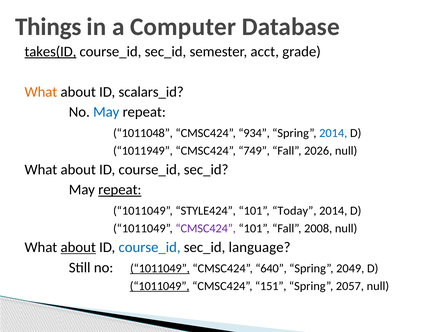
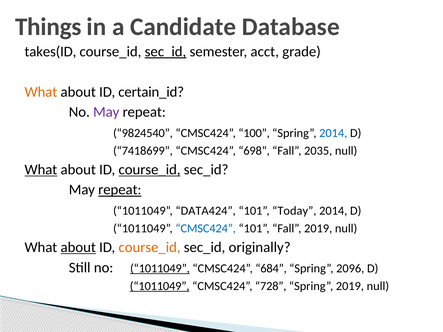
Computer: Computer -> Candidate
takes(ID underline: present -> none
sec_id at (165, 52) underline: none -> present
scalars_id: scalars_id -> certain_id
May at (106, 112) colour: blue -> purple
1011048: 1011048 -> 9824540
934: 934 -> 100
1011949: 1011949 -> 7418699
749: 749 -> 698
2026: 2026 -> 2035
What at (41, 170) underline: none -> present
course_id at (150, 170) underline: none -> present
STYLE424: STYLE424 -> DATA424
CMSC424 at (206, 229) colour: purple -> blue
Fall 2008: 2008 -> 2019
course_id at (150, 248) colour: blue -> orange
language: language -> originally
640: 640 -> 684
2049: 2049 -> 2096
151: 151 -> 728
Spring 2057: 2057 -> 2019
